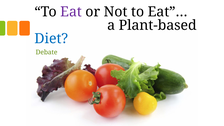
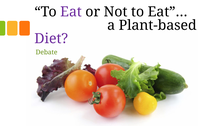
Diet colour: blue -> purple
